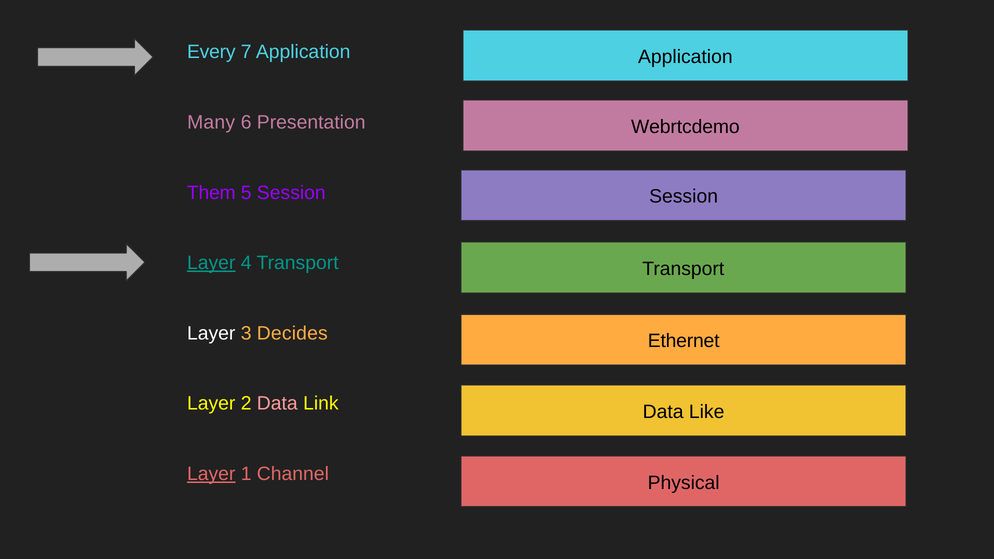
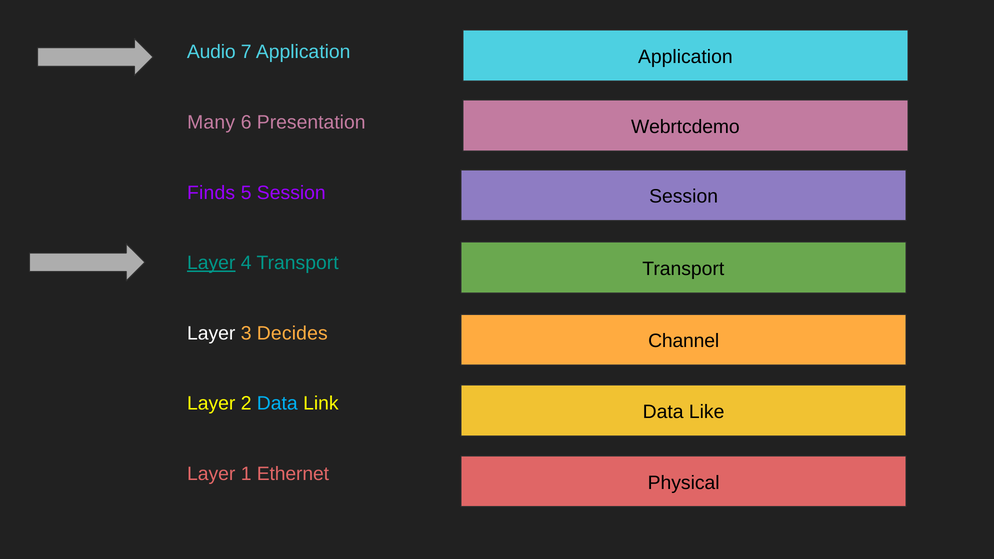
Every: Every -> Audio
Them: Them -> Finds
Ethernet: Ethernet -> Channel
Data at (277, 404) colour: pink -> light blue
Layer at (211, 474) underline: present -> none
Channel: Channel -> Ethernet
